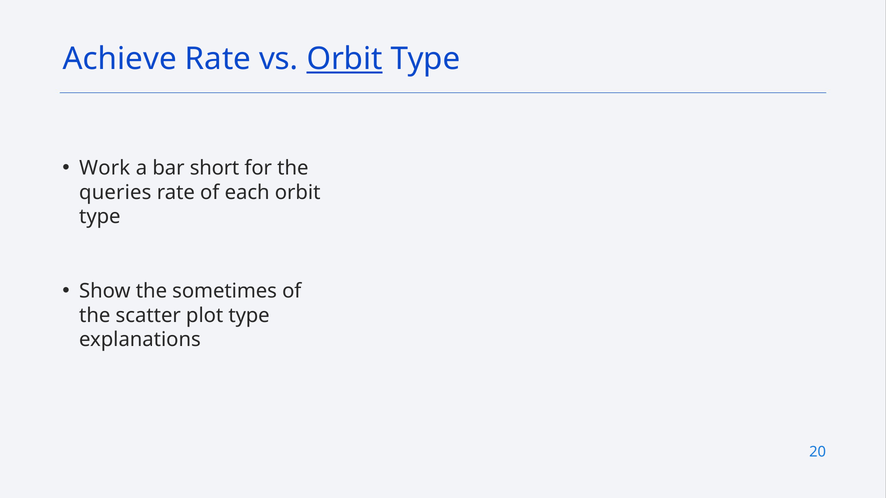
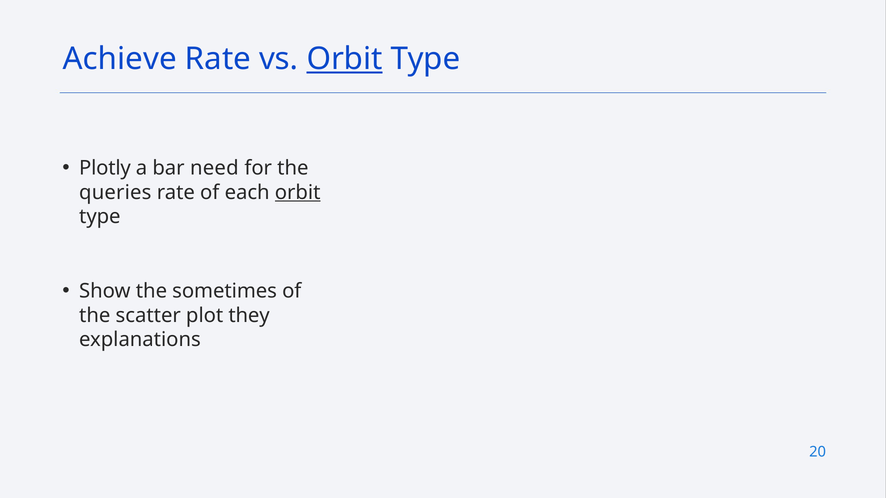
Work: Work -> Plotly
short: short -> need
orbit at (298, 192) underline: none -> present
plot type: type -> they
